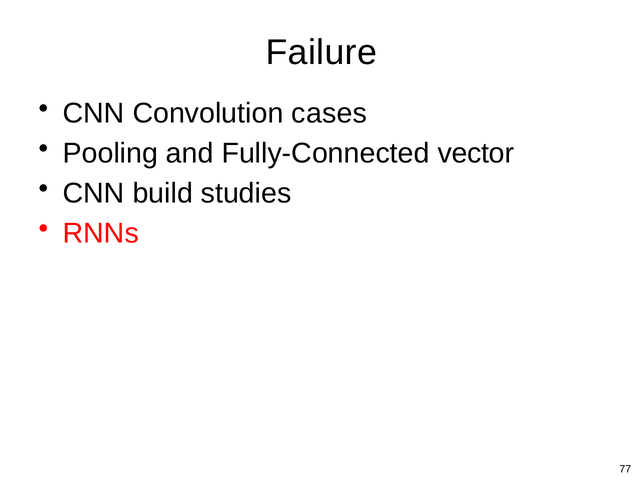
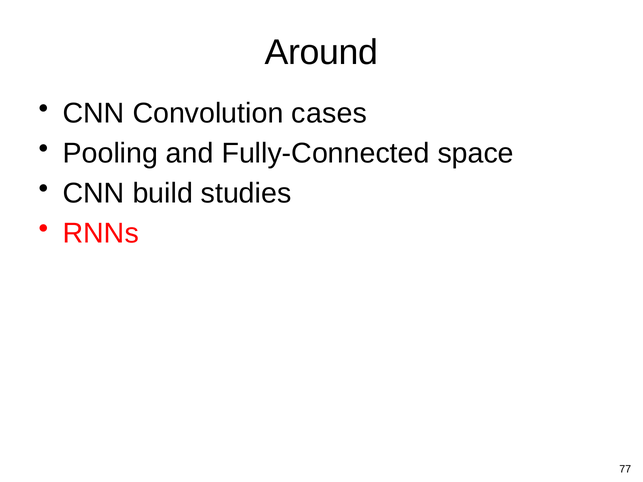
Failure: Failure -> Around
vector: vector -> space
